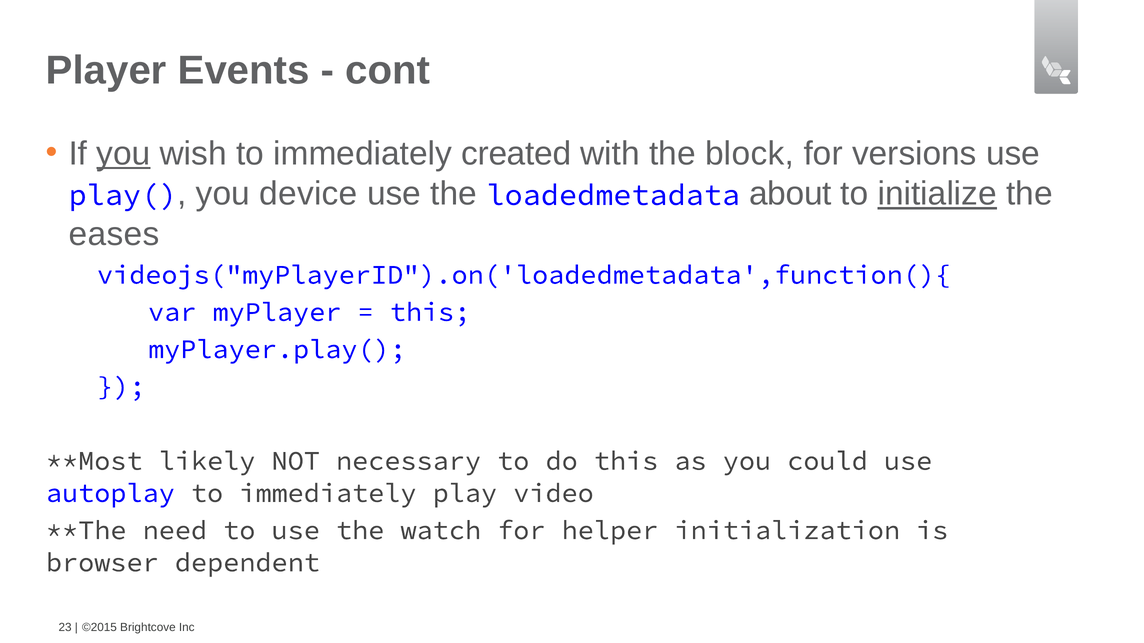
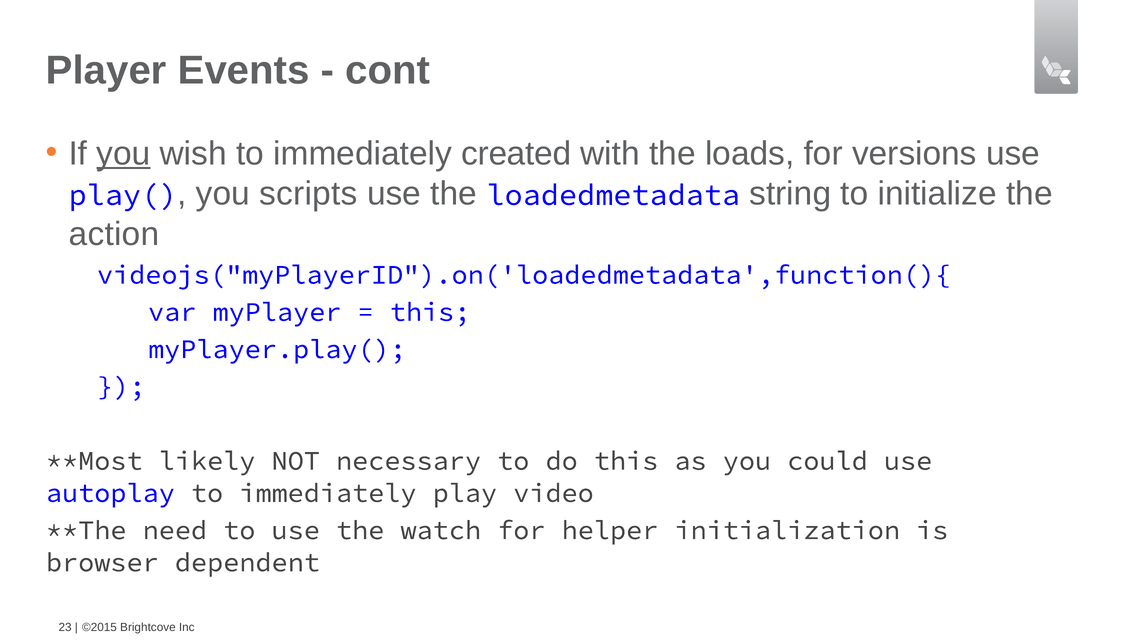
block: block -> loads
device: device -> scripts
about: about -> string
initialize underline: present -> none
eases: eases -> action
